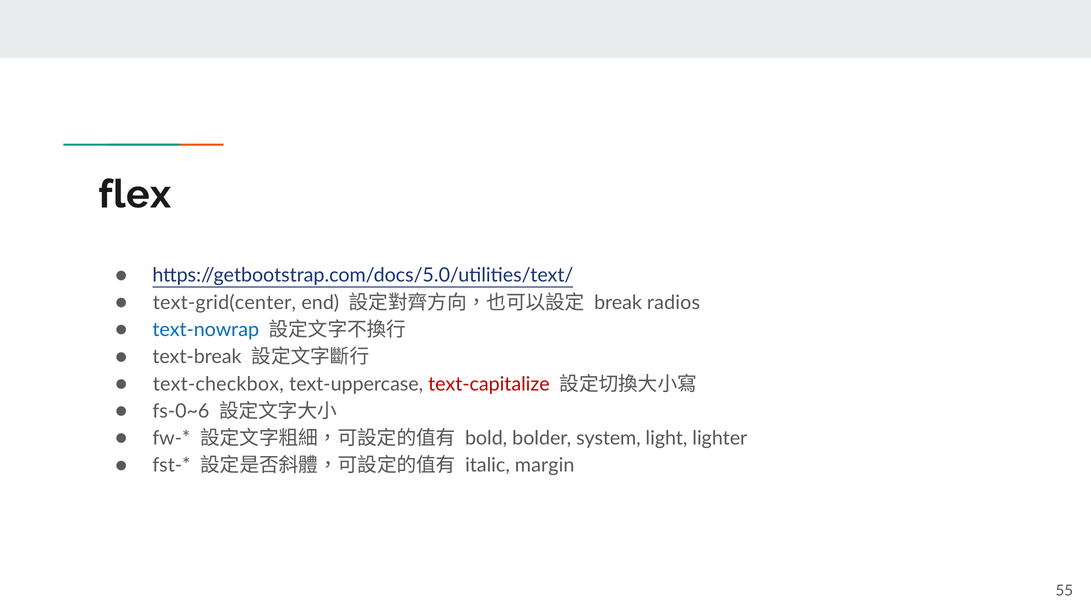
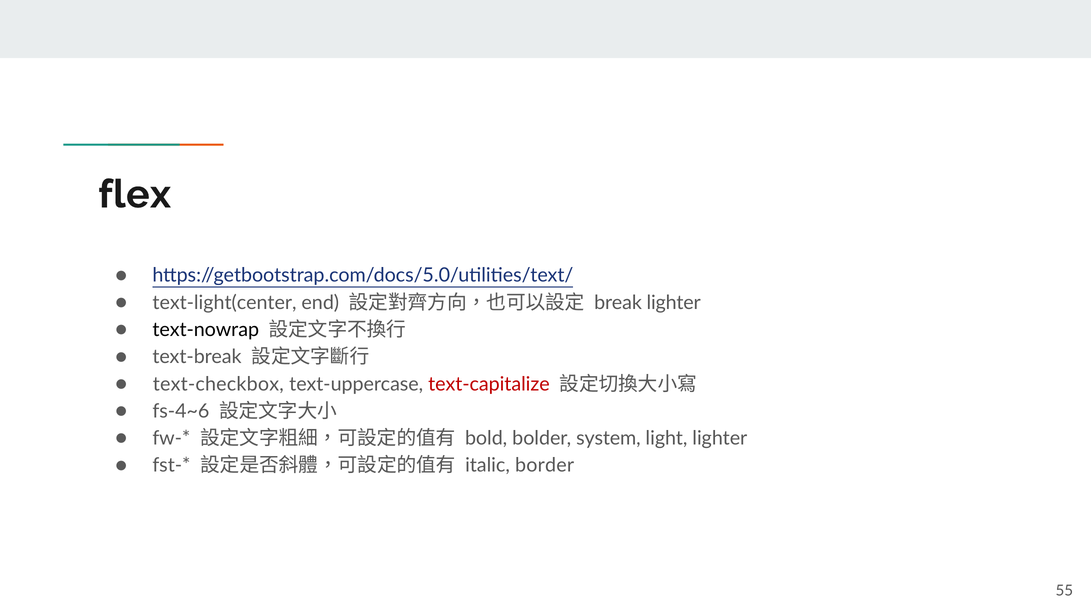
text-grid(center: text-grid(center -> text-light(center
break radios: radios -> lighter
text-nowrap colour: blue -> black
fs-0~6: fs-0~6 -> fs-4~6
margin: margin -> border
